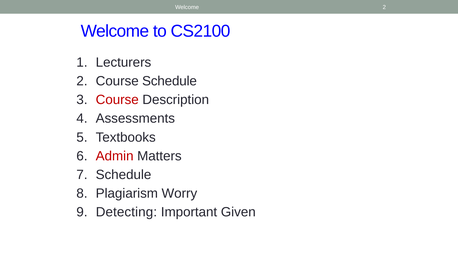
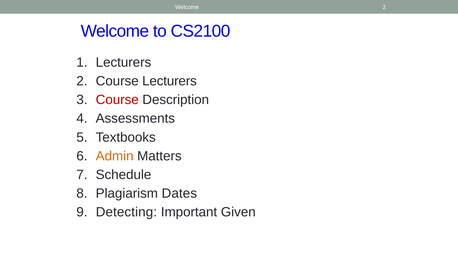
Course Schedule: Schedule -> Lecturers
Admin colour: red -> orange
Worry: Worry -> Dates
